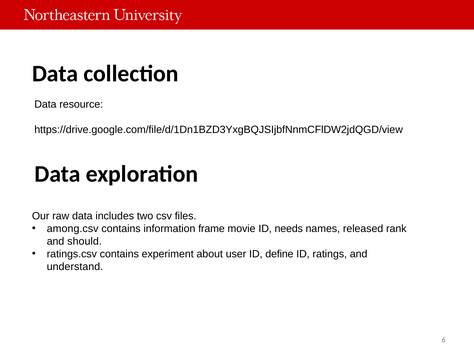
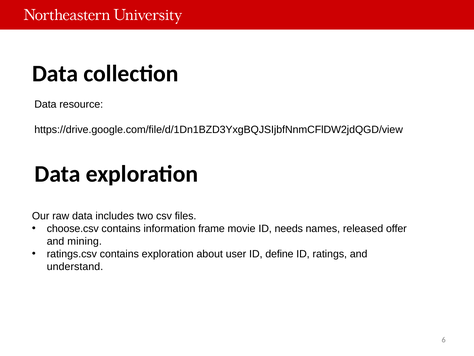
among.csv: among.csv -> choose.csv
rank: rank -> offer
should: should -> mining
contains experiment: experiment -> exploration
